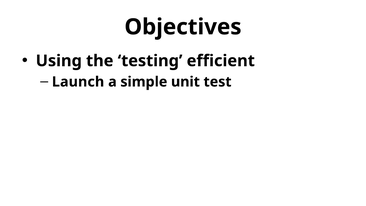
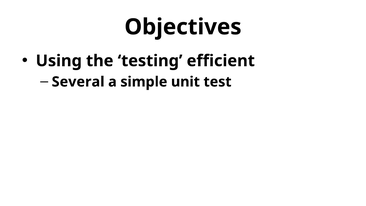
Launch: Launch -> Several
